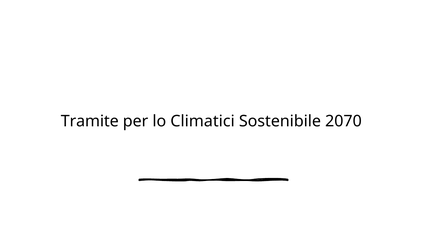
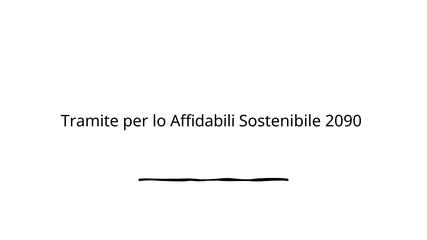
Climatici: Climatici -> Affidabili
2070: 2070 -> 2090
